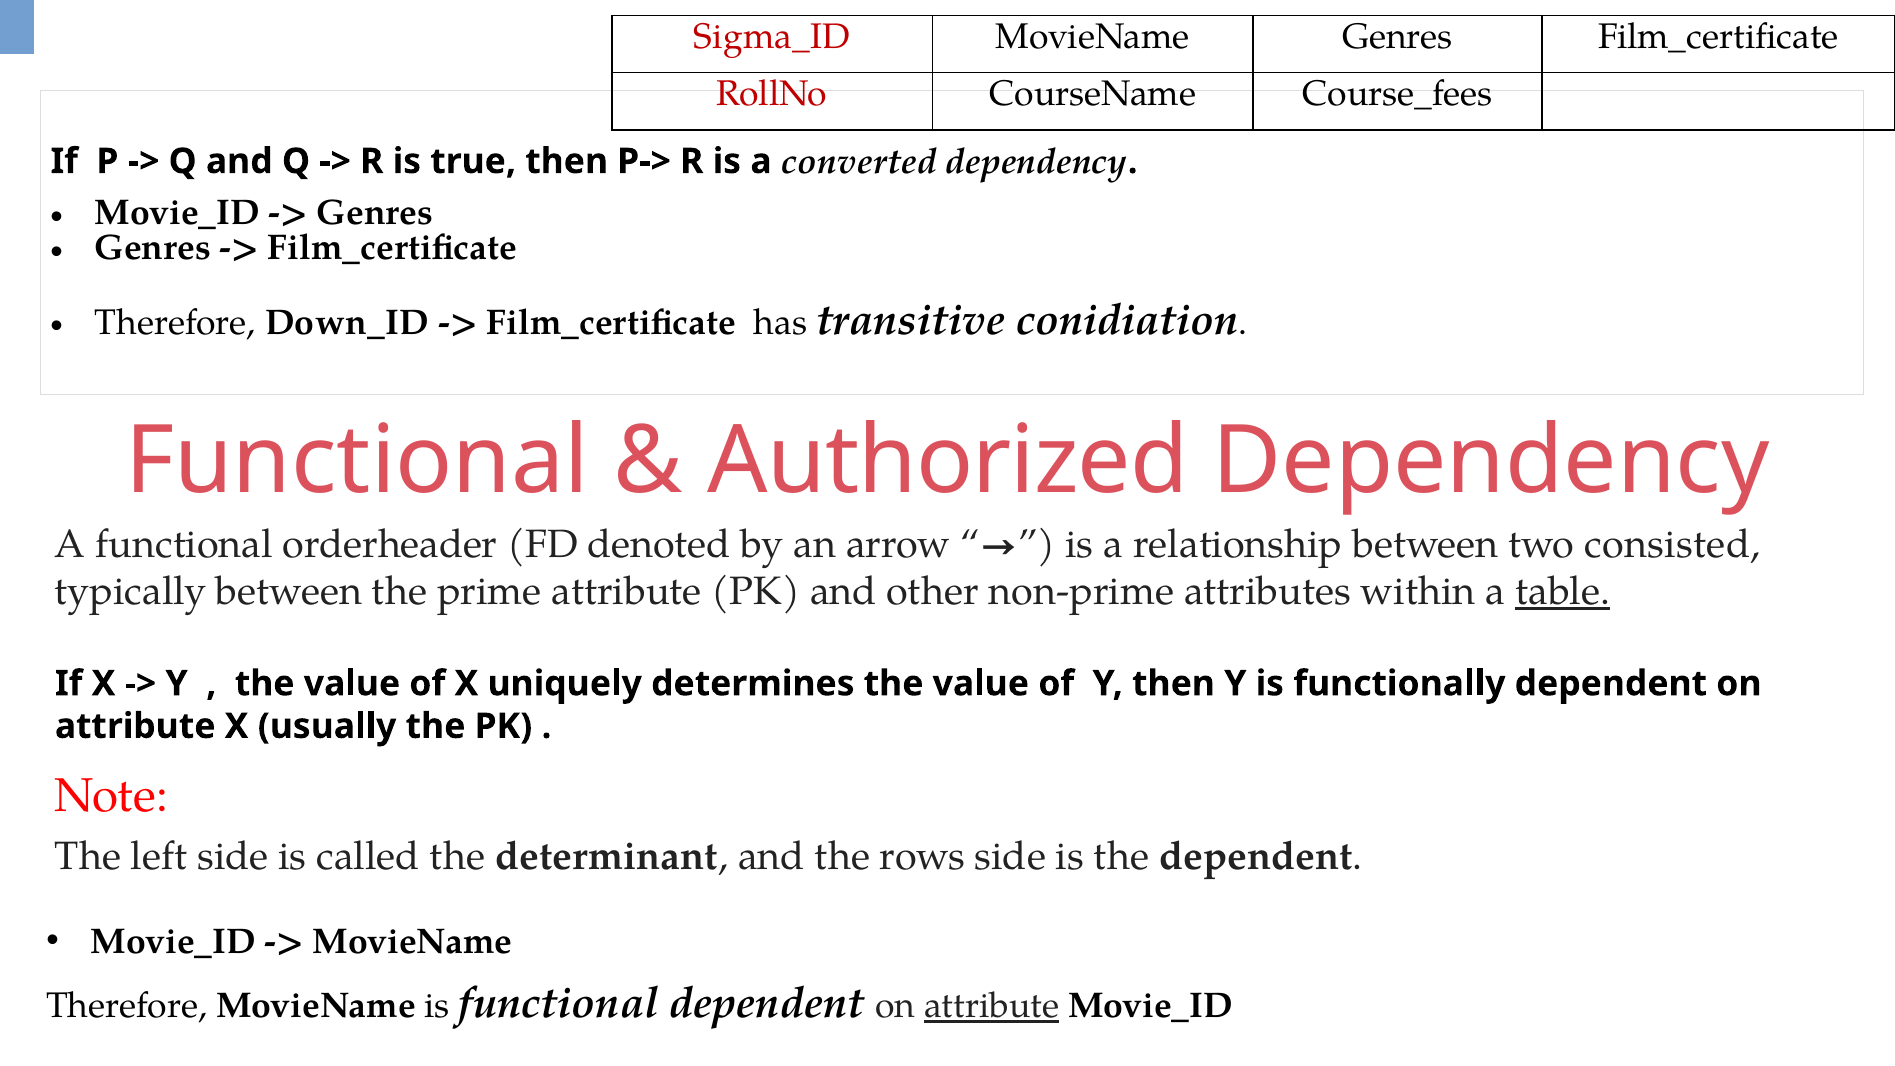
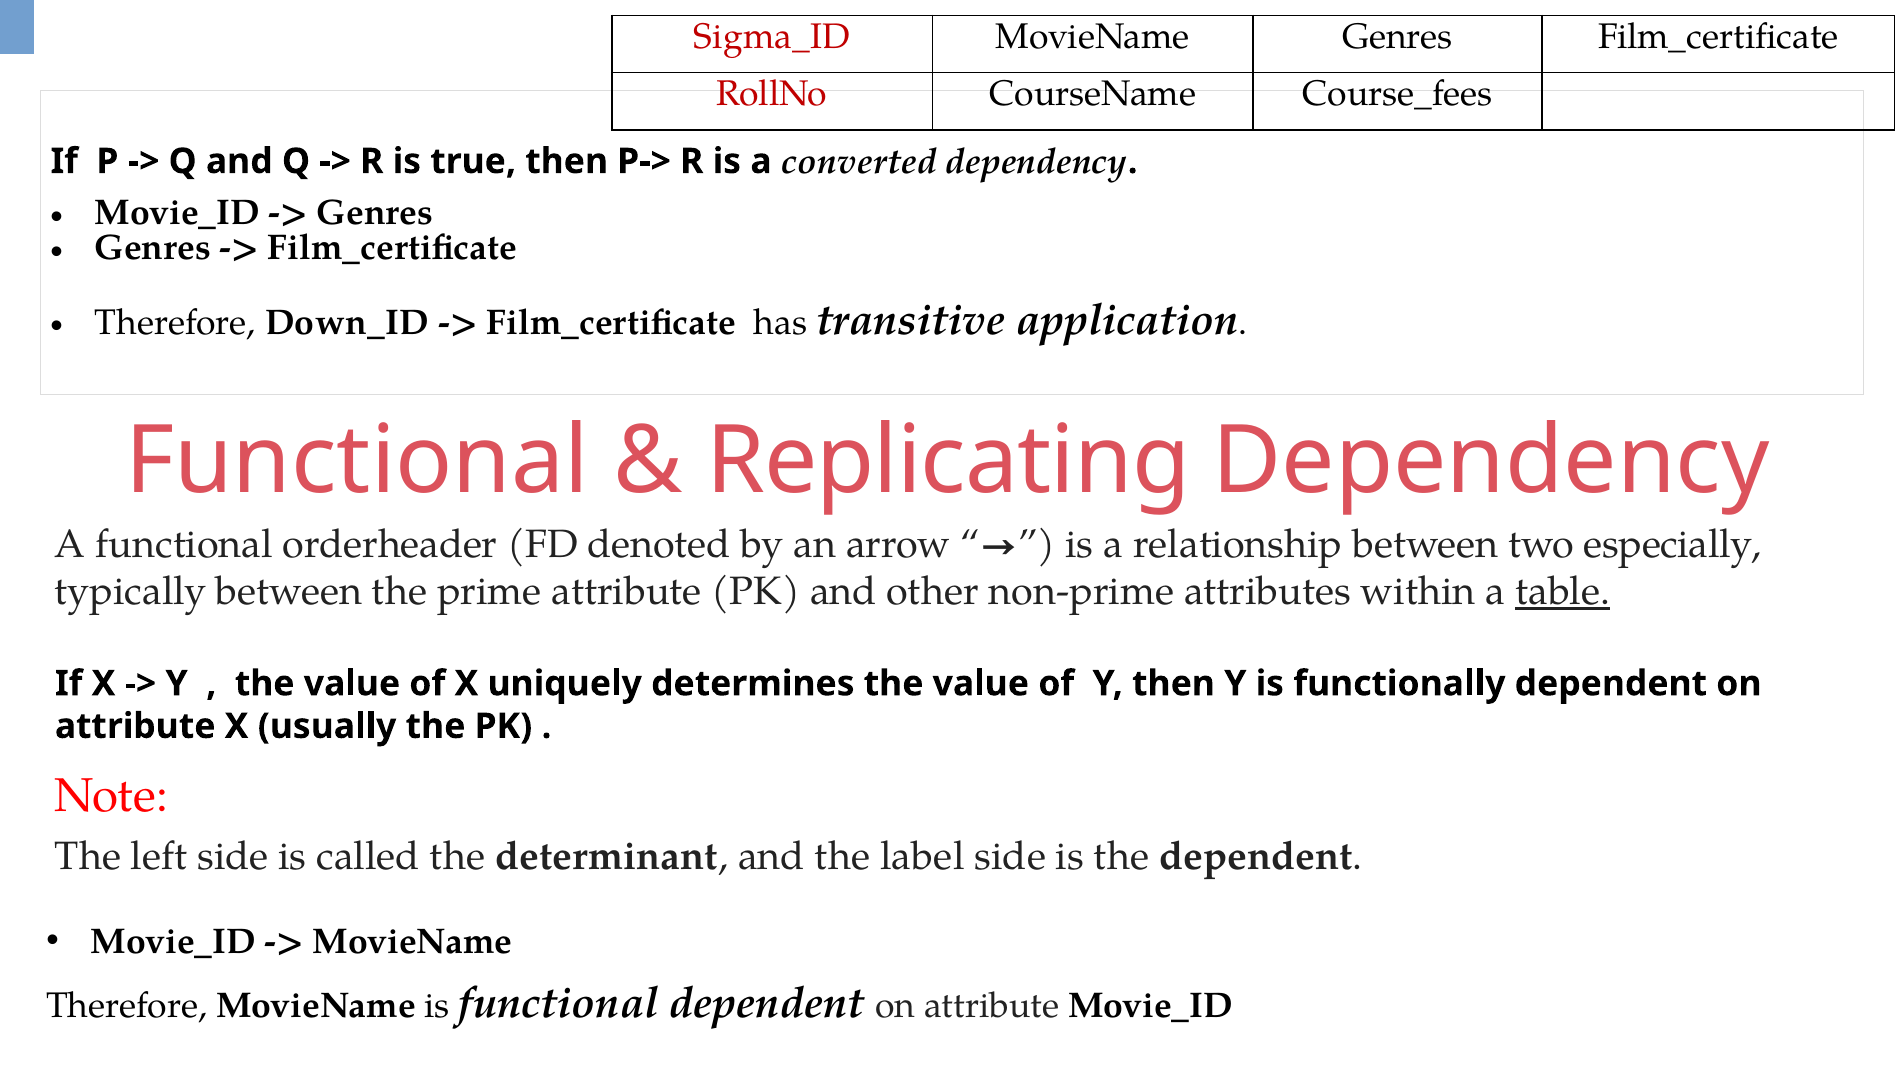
conidiation: conidiation -> application
Authorized: Authorized -> Replicating
consisted: consisted -> especially
rows: rows -> label
attribute at (992, 1006) underline: present -> none
